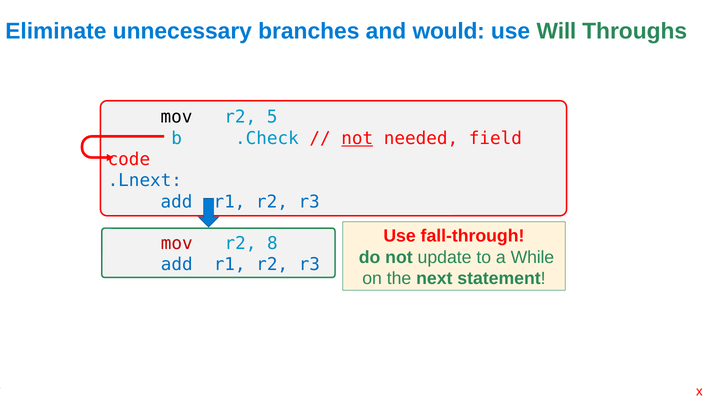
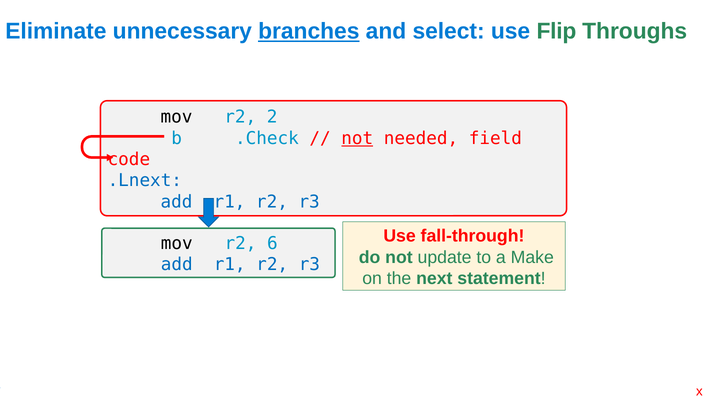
branches underline: none -> present
would: would -> select
Will: Will -> Flip
r2 5: 5 -> 2
mov at (177, 244) colour: red -> black
8: 8 -> 6
While: While -> Make
